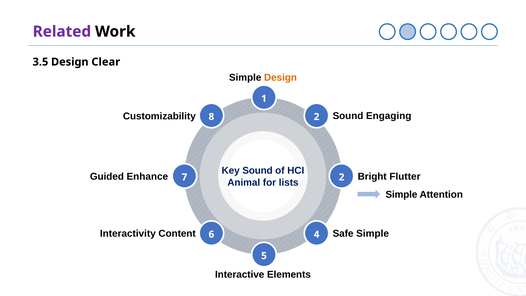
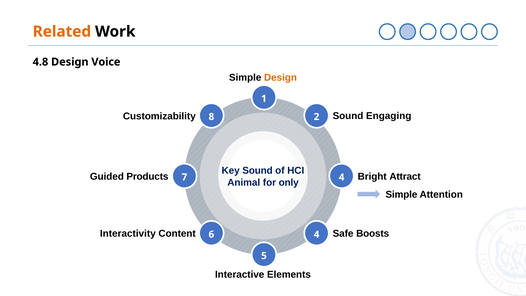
Related colour: purple -> orange
3.5: 3.5 -> 4.8
Clear: Clear -> Voice
Enhance: Enhance -> Products
Flutter: Flutter -> Attract
7 2: 2 -> 4
lists: lists -> only
Safe Simple: Simple -> Boosts
